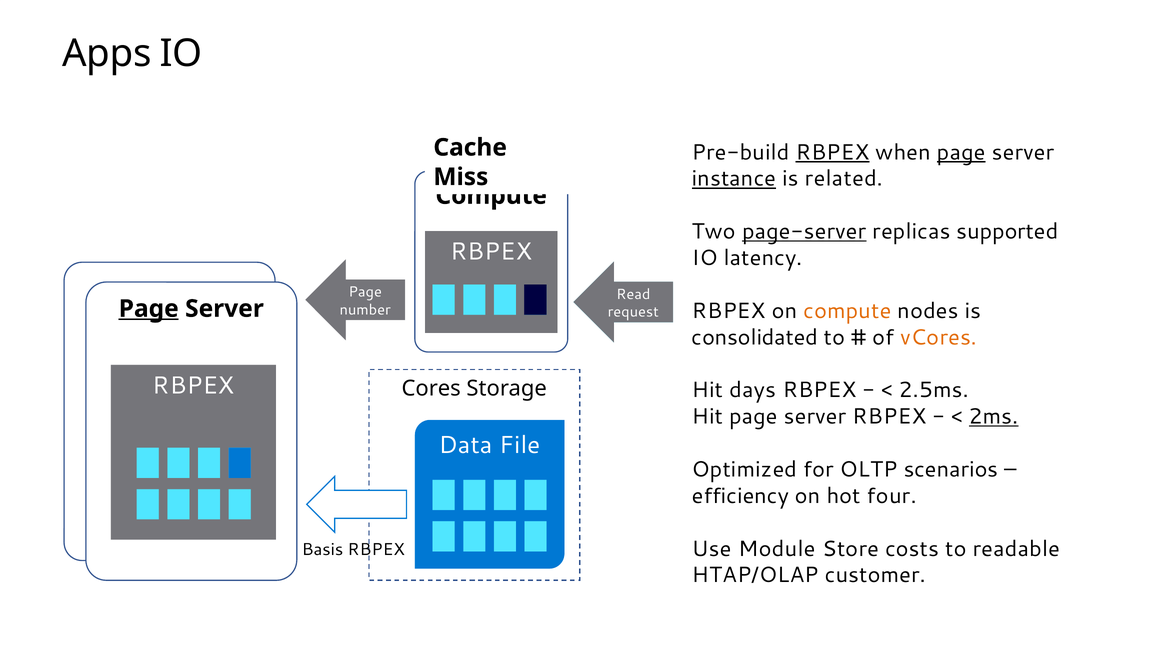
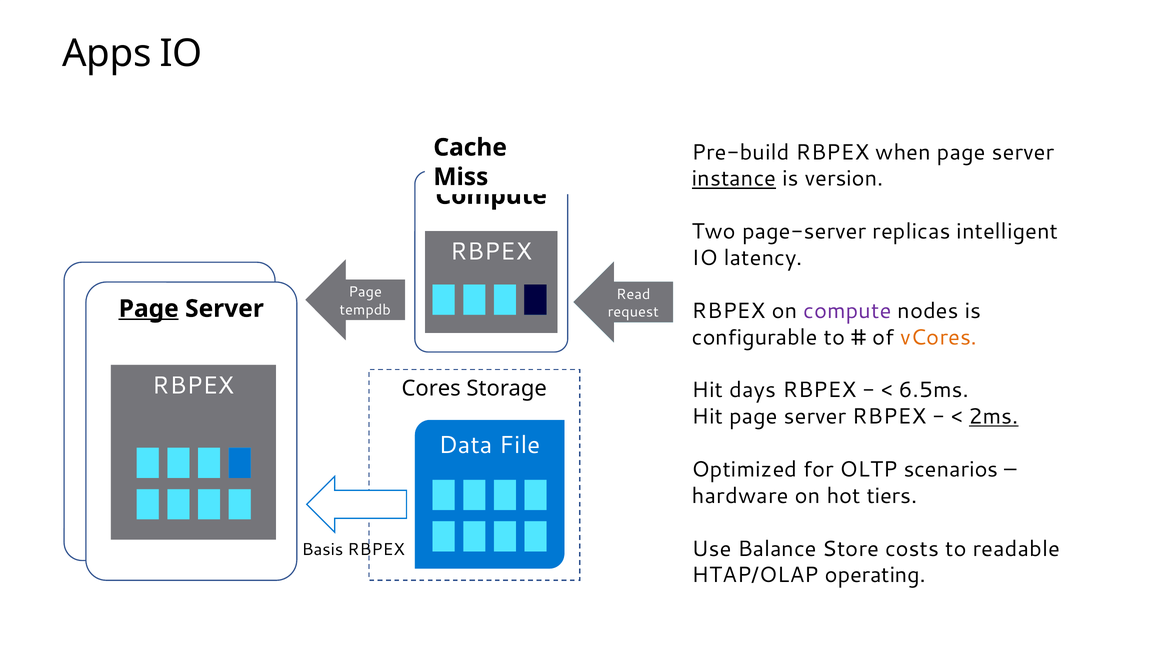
RBPEX at (833, 152) underline: present -> none
page at (961, 152) underline: present -> none
related: related -> version
page-server underline: present -> none
supported: supported -> intelligent
compute at (847, 311) colour: orange -> purple
number: number -> tempdb
consolidated: consolidated -> configurable
2.5ms: 2.5ms -> 6.5ms
efficiency: efficiency -> hardware
four: four -> tiers
Module: Module -> Balance
customer: customer -> operating
